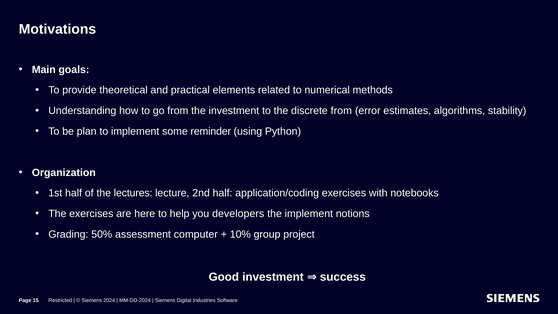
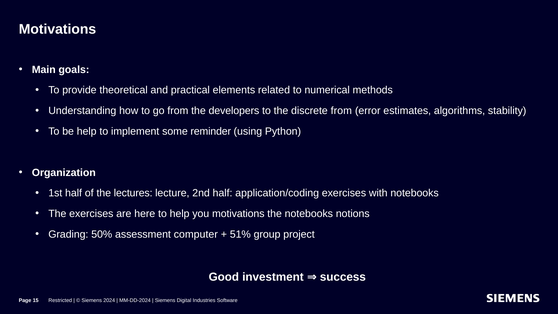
the investment: investment -> developers
be plan: plan -> help
you developers: developers -> motivations
the implement: implement -> notebooks
10%: 10% -> 51%
